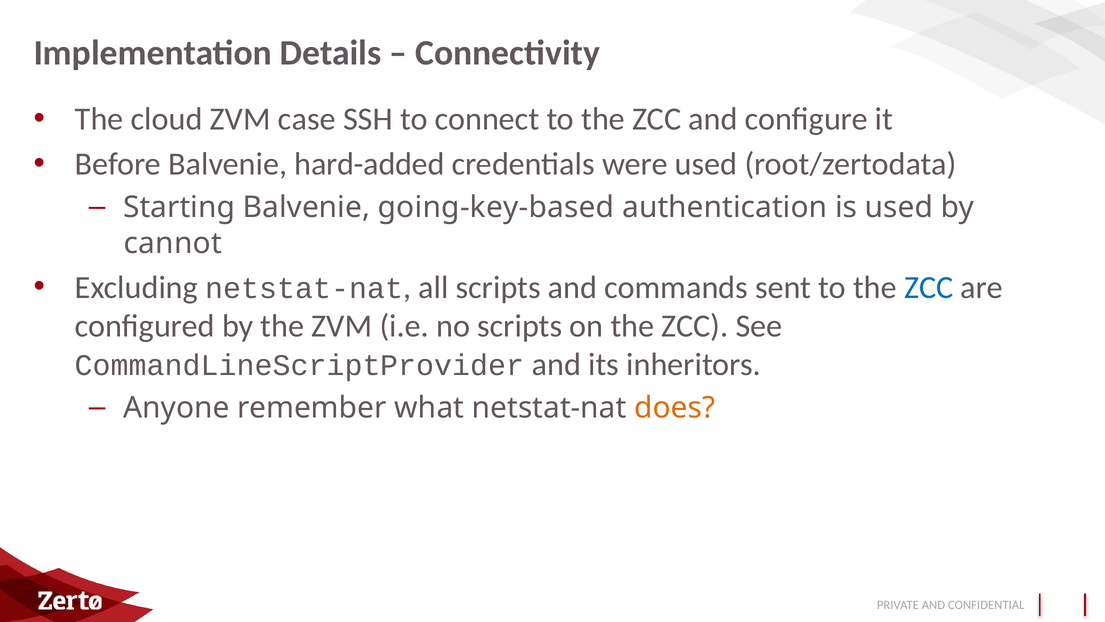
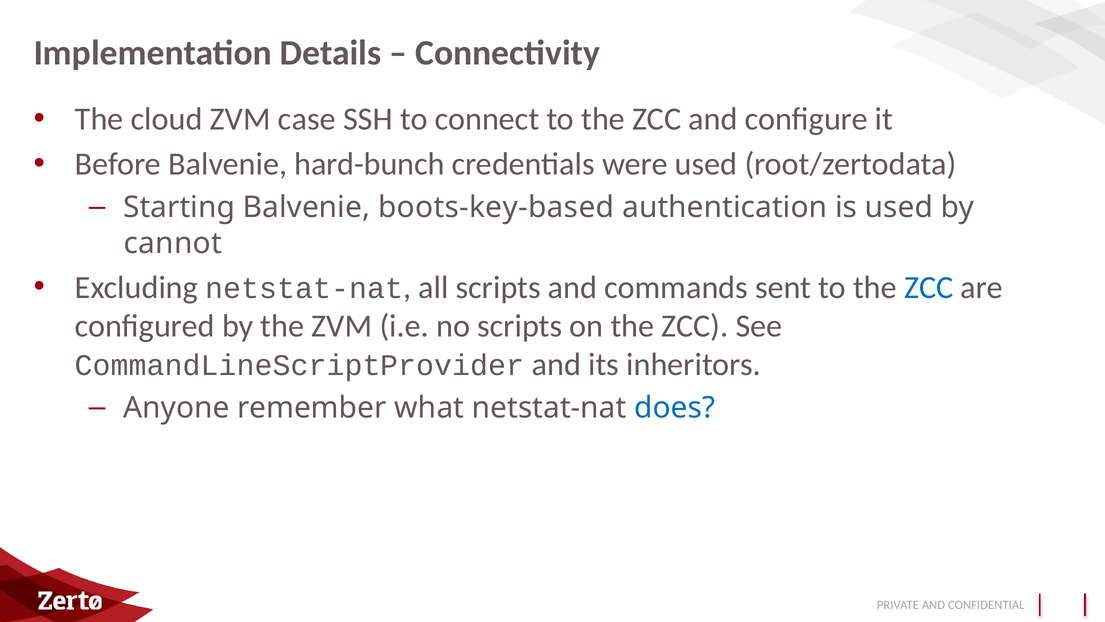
hard-added: hard-added -> hard-bunch
going-key-based: going-key-based -> boots-key-based
does colour: orange -> blue
